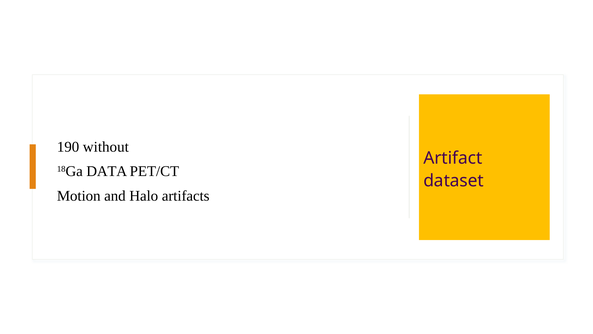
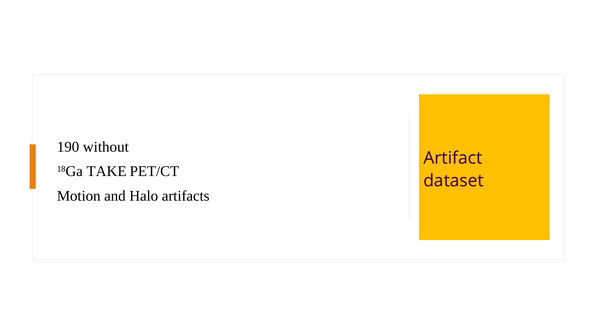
DATA: DATA -> TAKE
